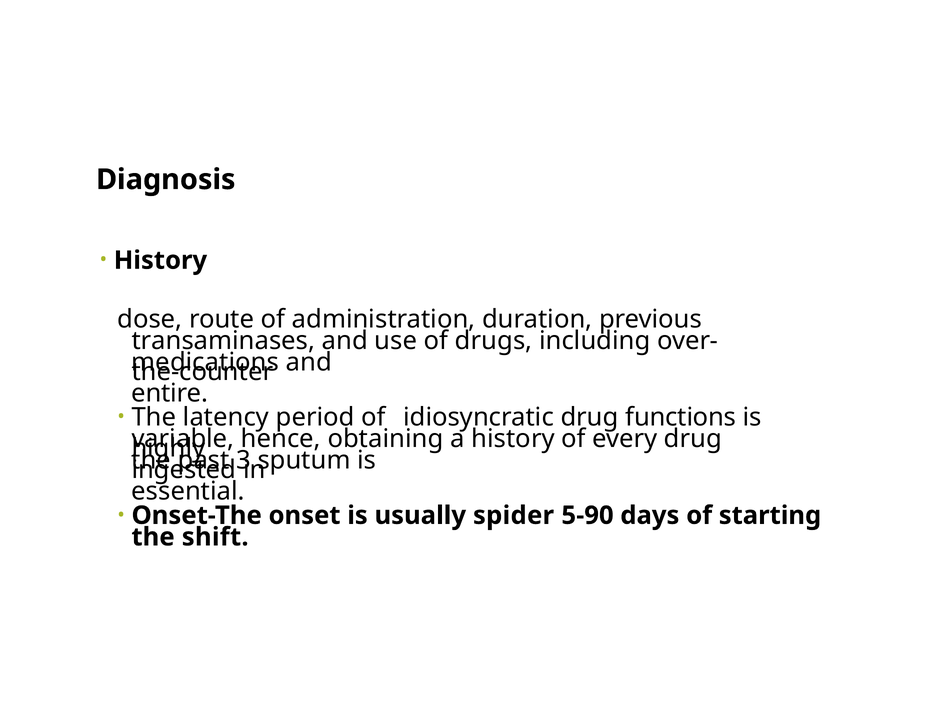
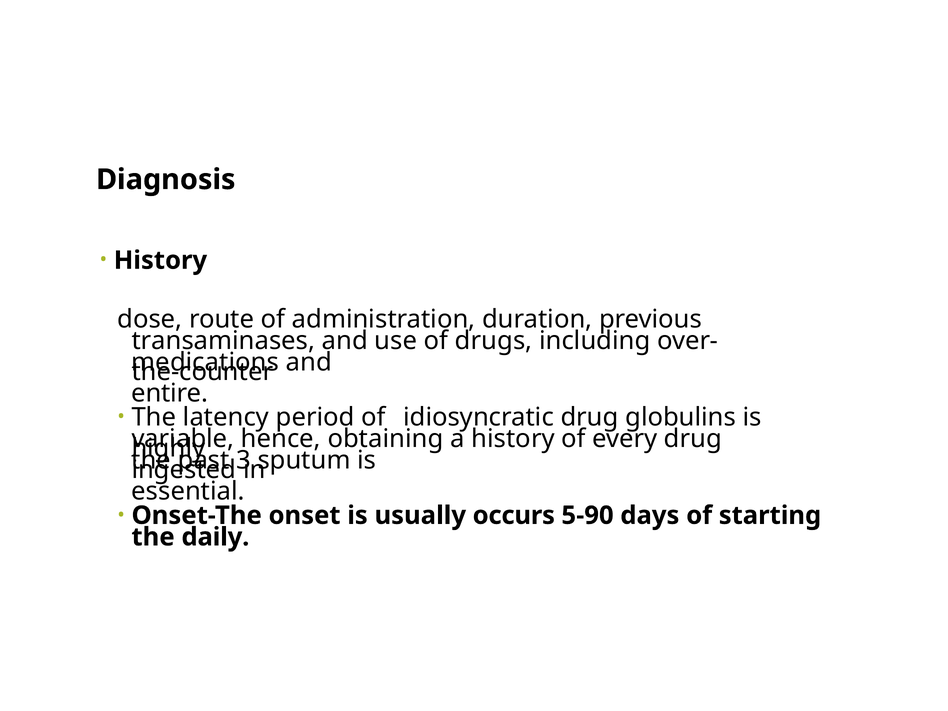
functions: functions -> globulins
spider: spider -> occurs
shift: shift -> daily
